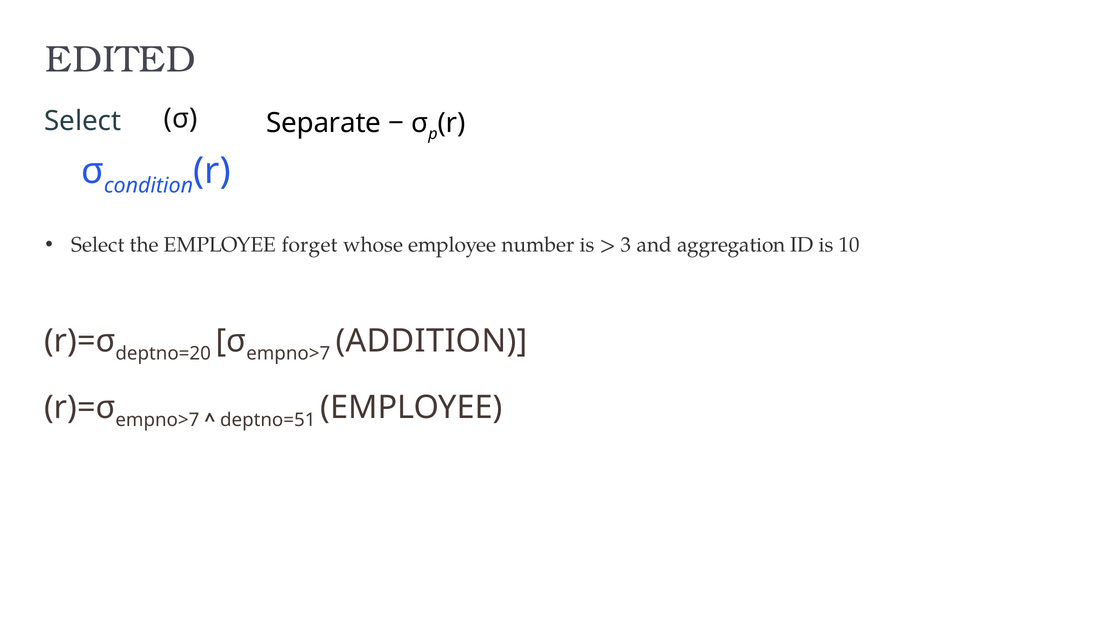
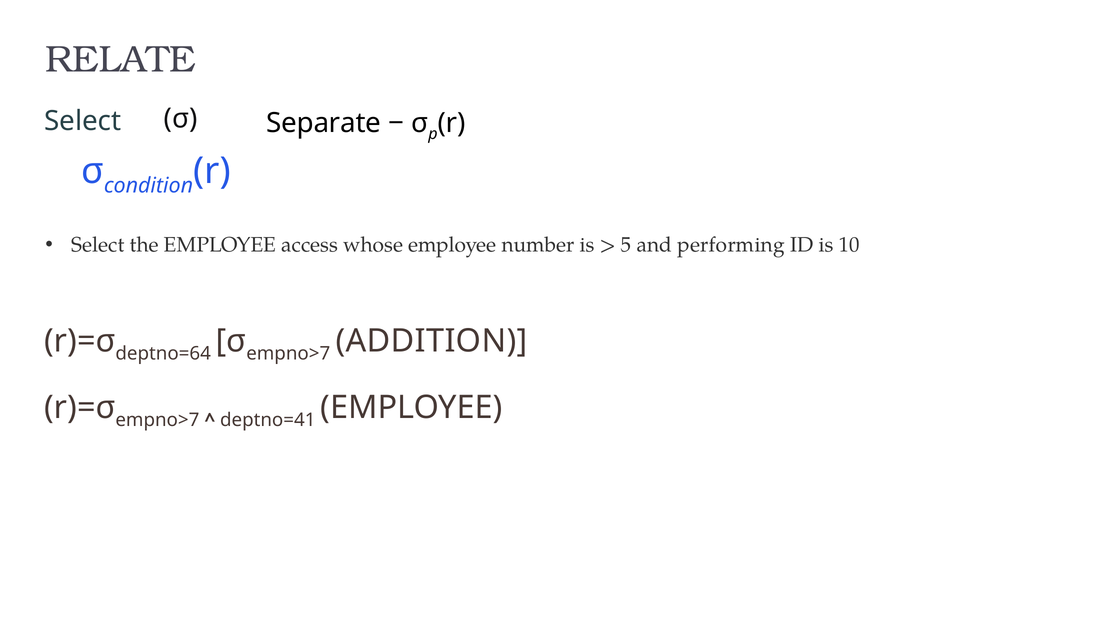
EDITED: EDITED -> RELATE
forget: forget -> access
3: 3 -> 5
aggregation: aggregation -> performing
deptno=20: deptno=20 -> deptno=64
deptno=51: deptno=51 -> deptno=41
